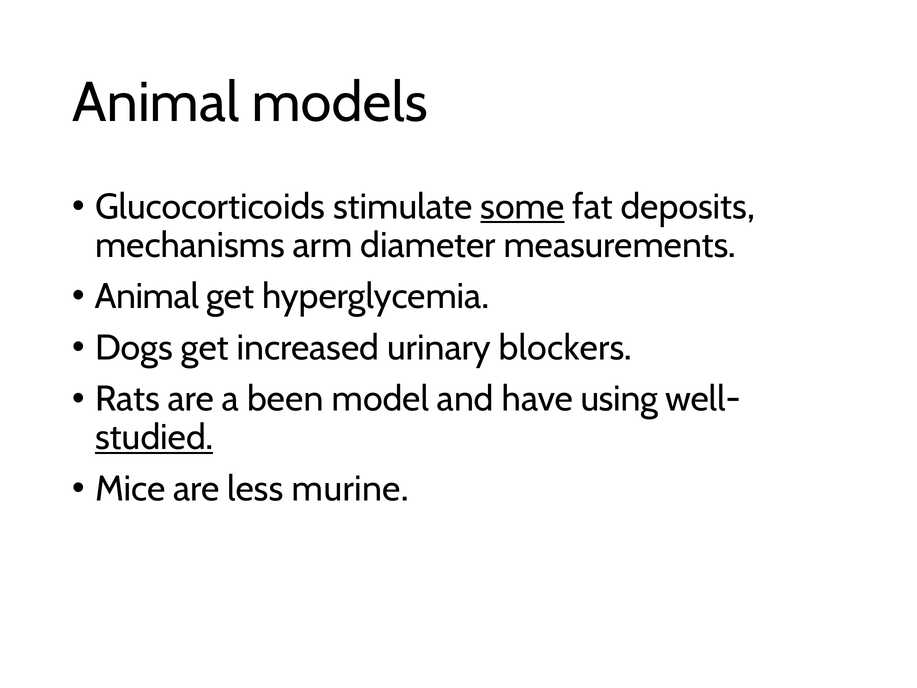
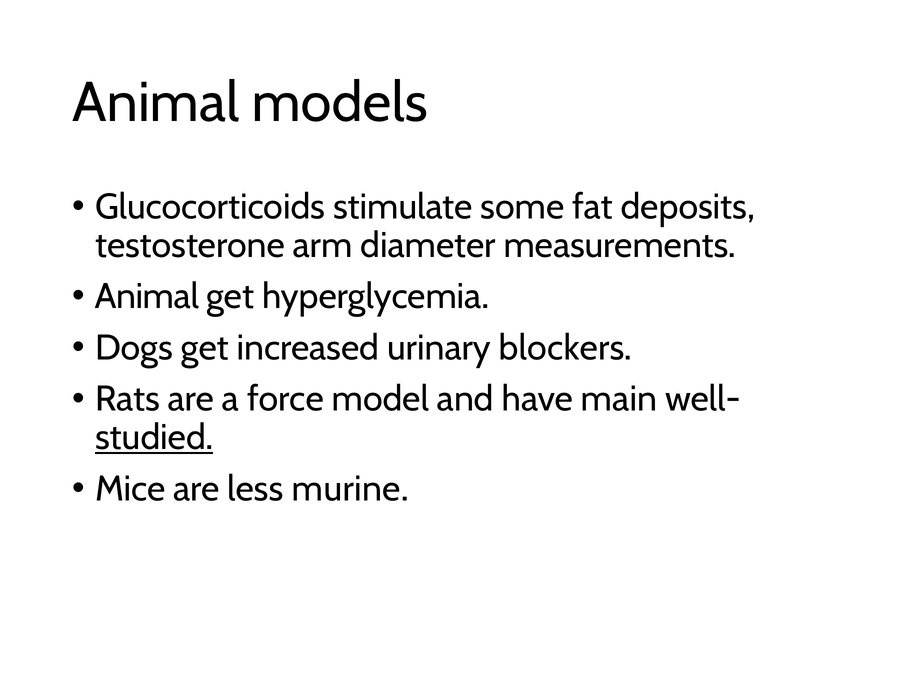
some underline: present -> none
mechanisms: mechanisms -> testosterone
been: been -> force
using: using -> main
